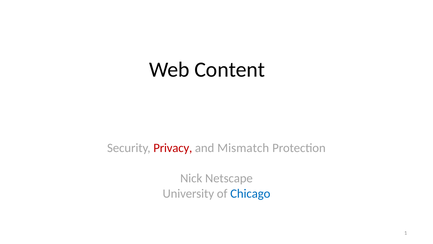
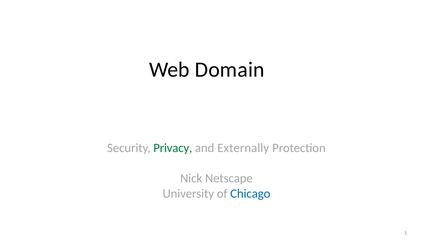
Content: Content -> Domain
Privacy colour: red -> green
Mismatch: Mismatch -> Externally
